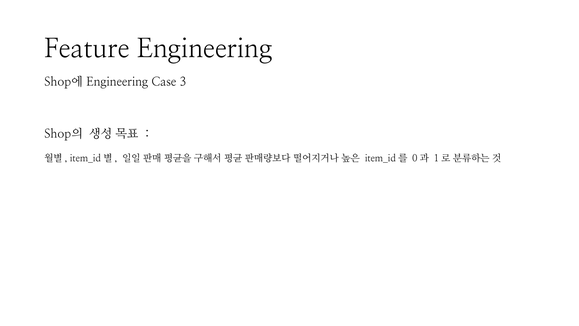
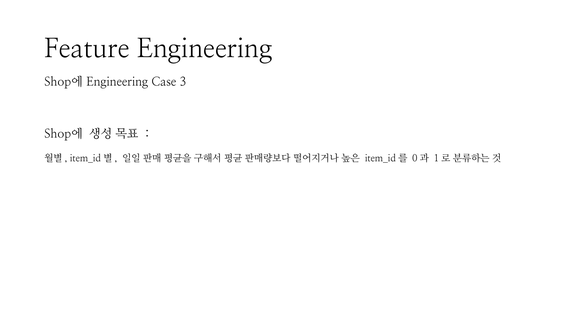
Shop의 at (63, 134): Shop의 -> Shop에
